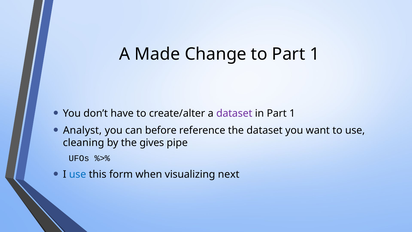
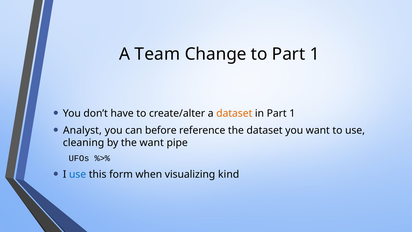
Made: Made -> Team
dataset at (234, 113) colour: purple -> orange
the gives: gives -> want
next: next -> kind
